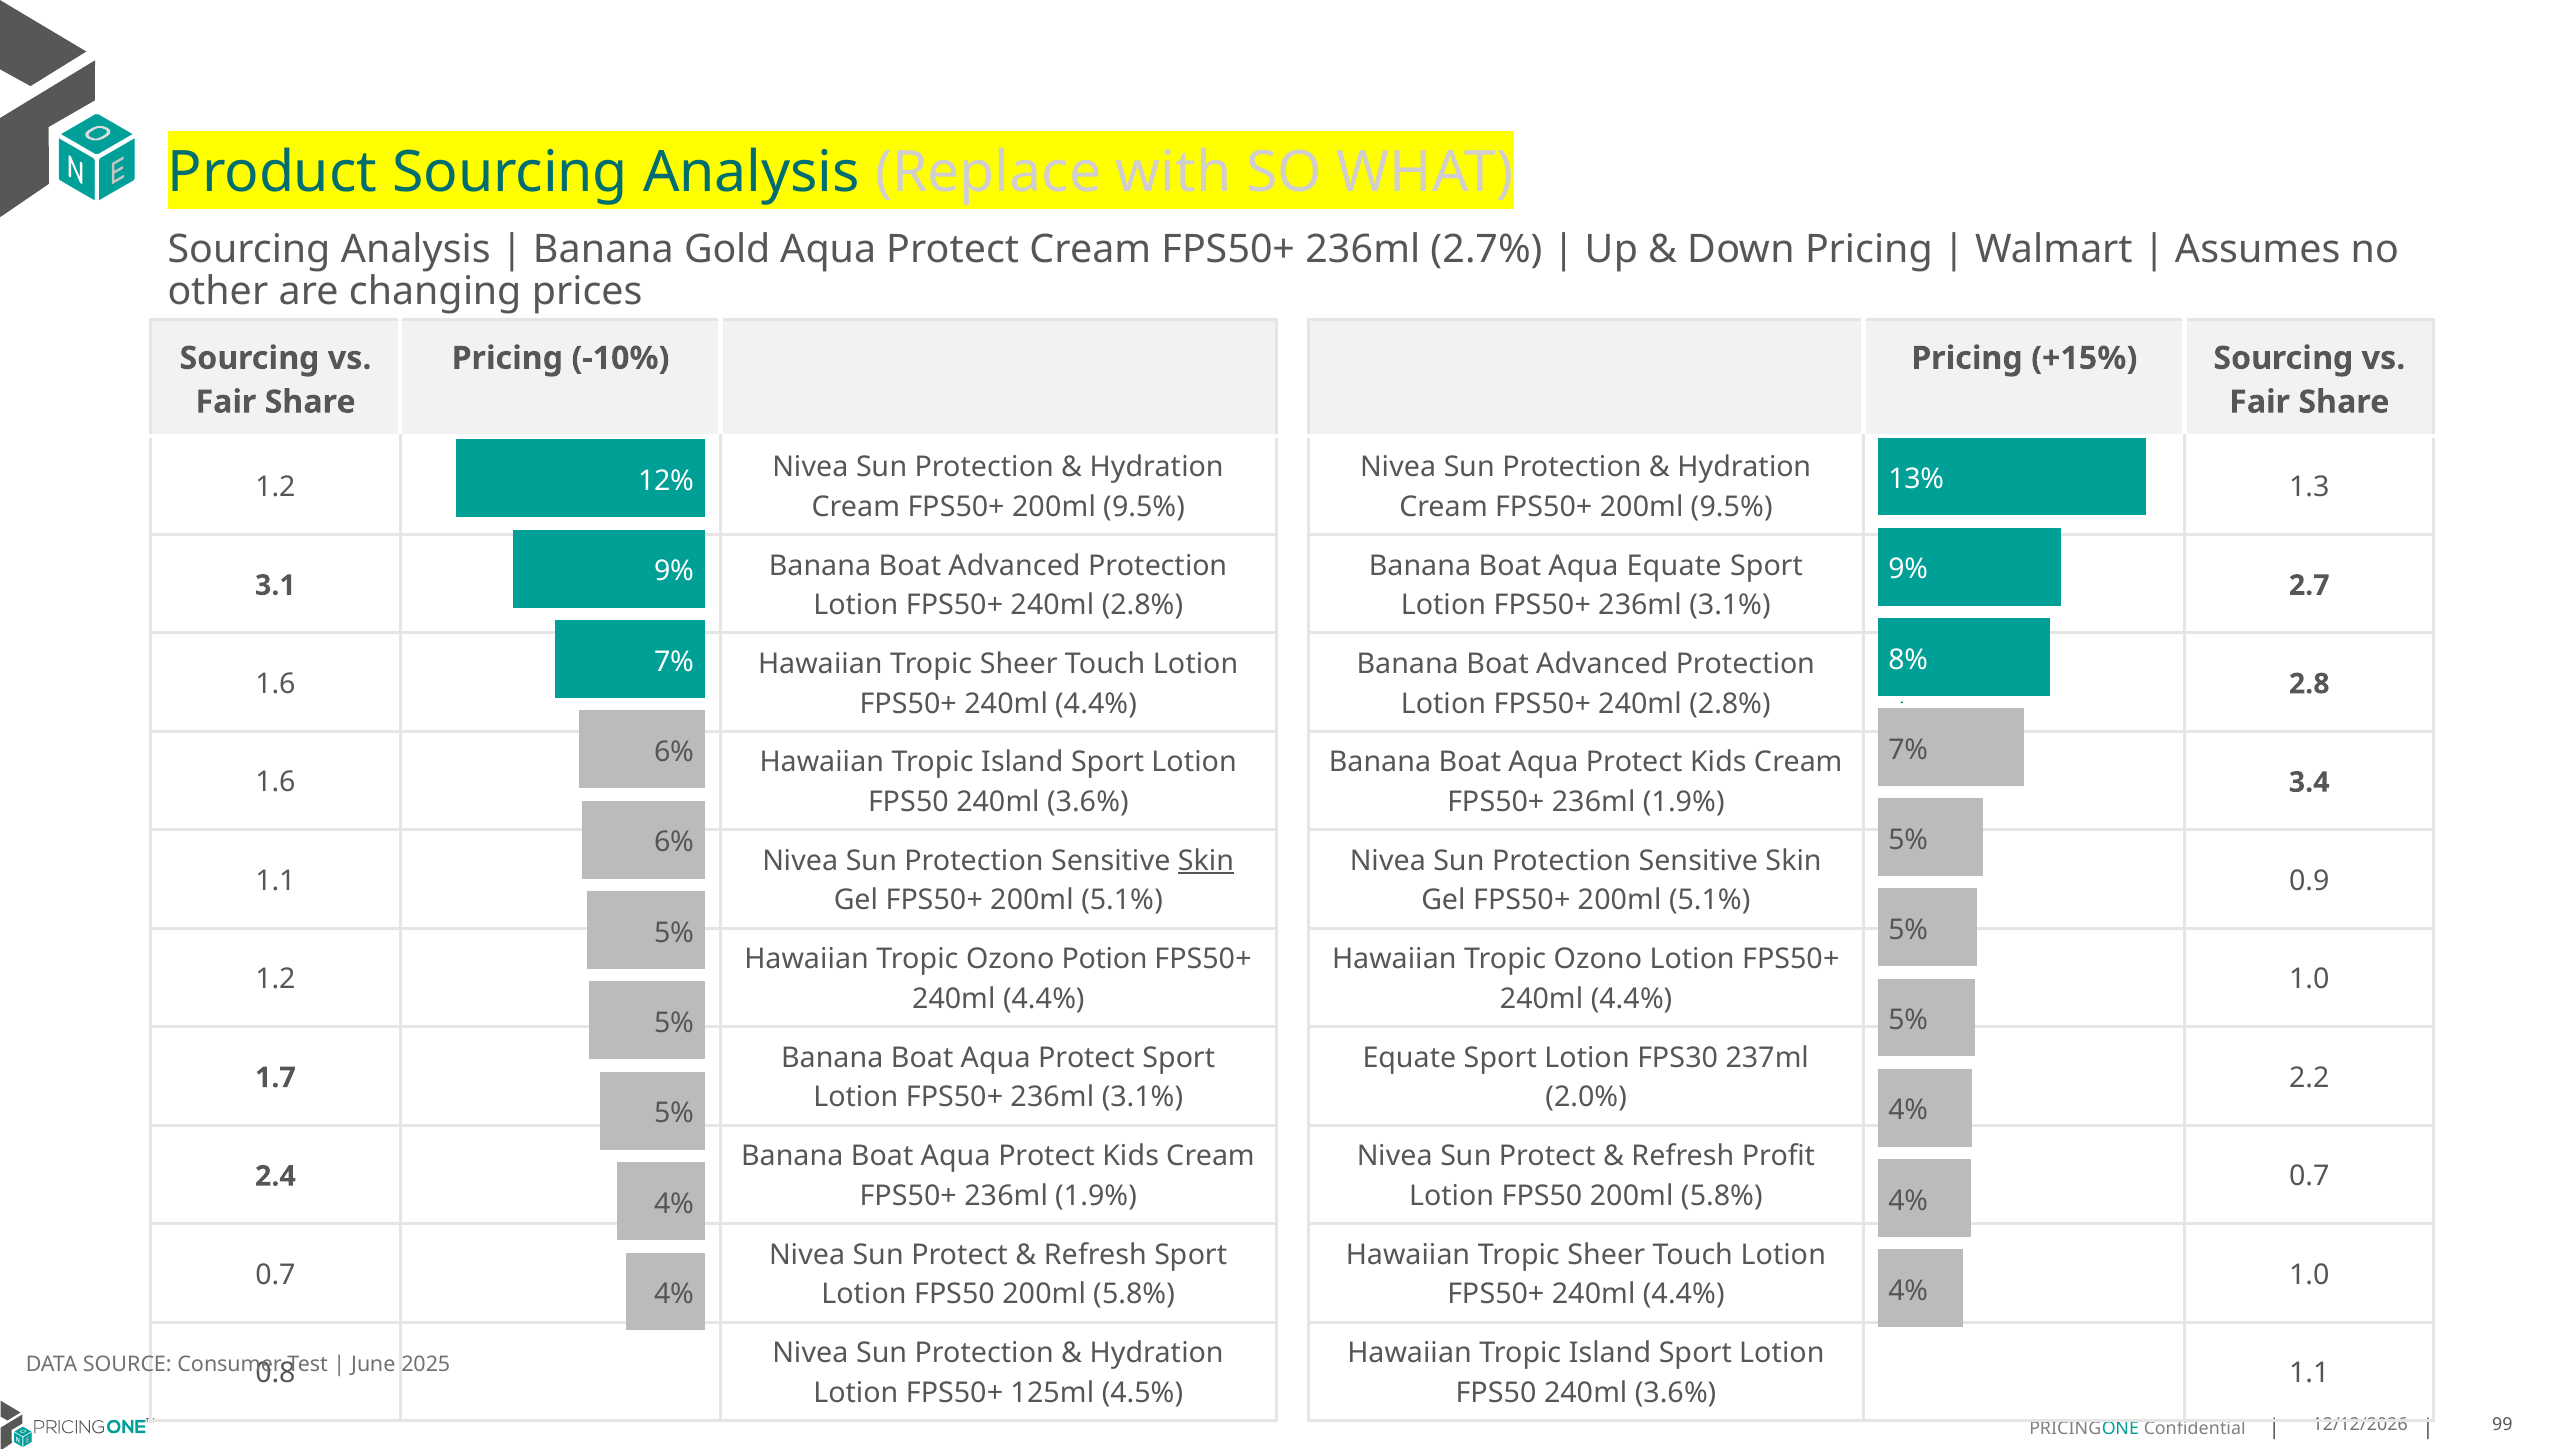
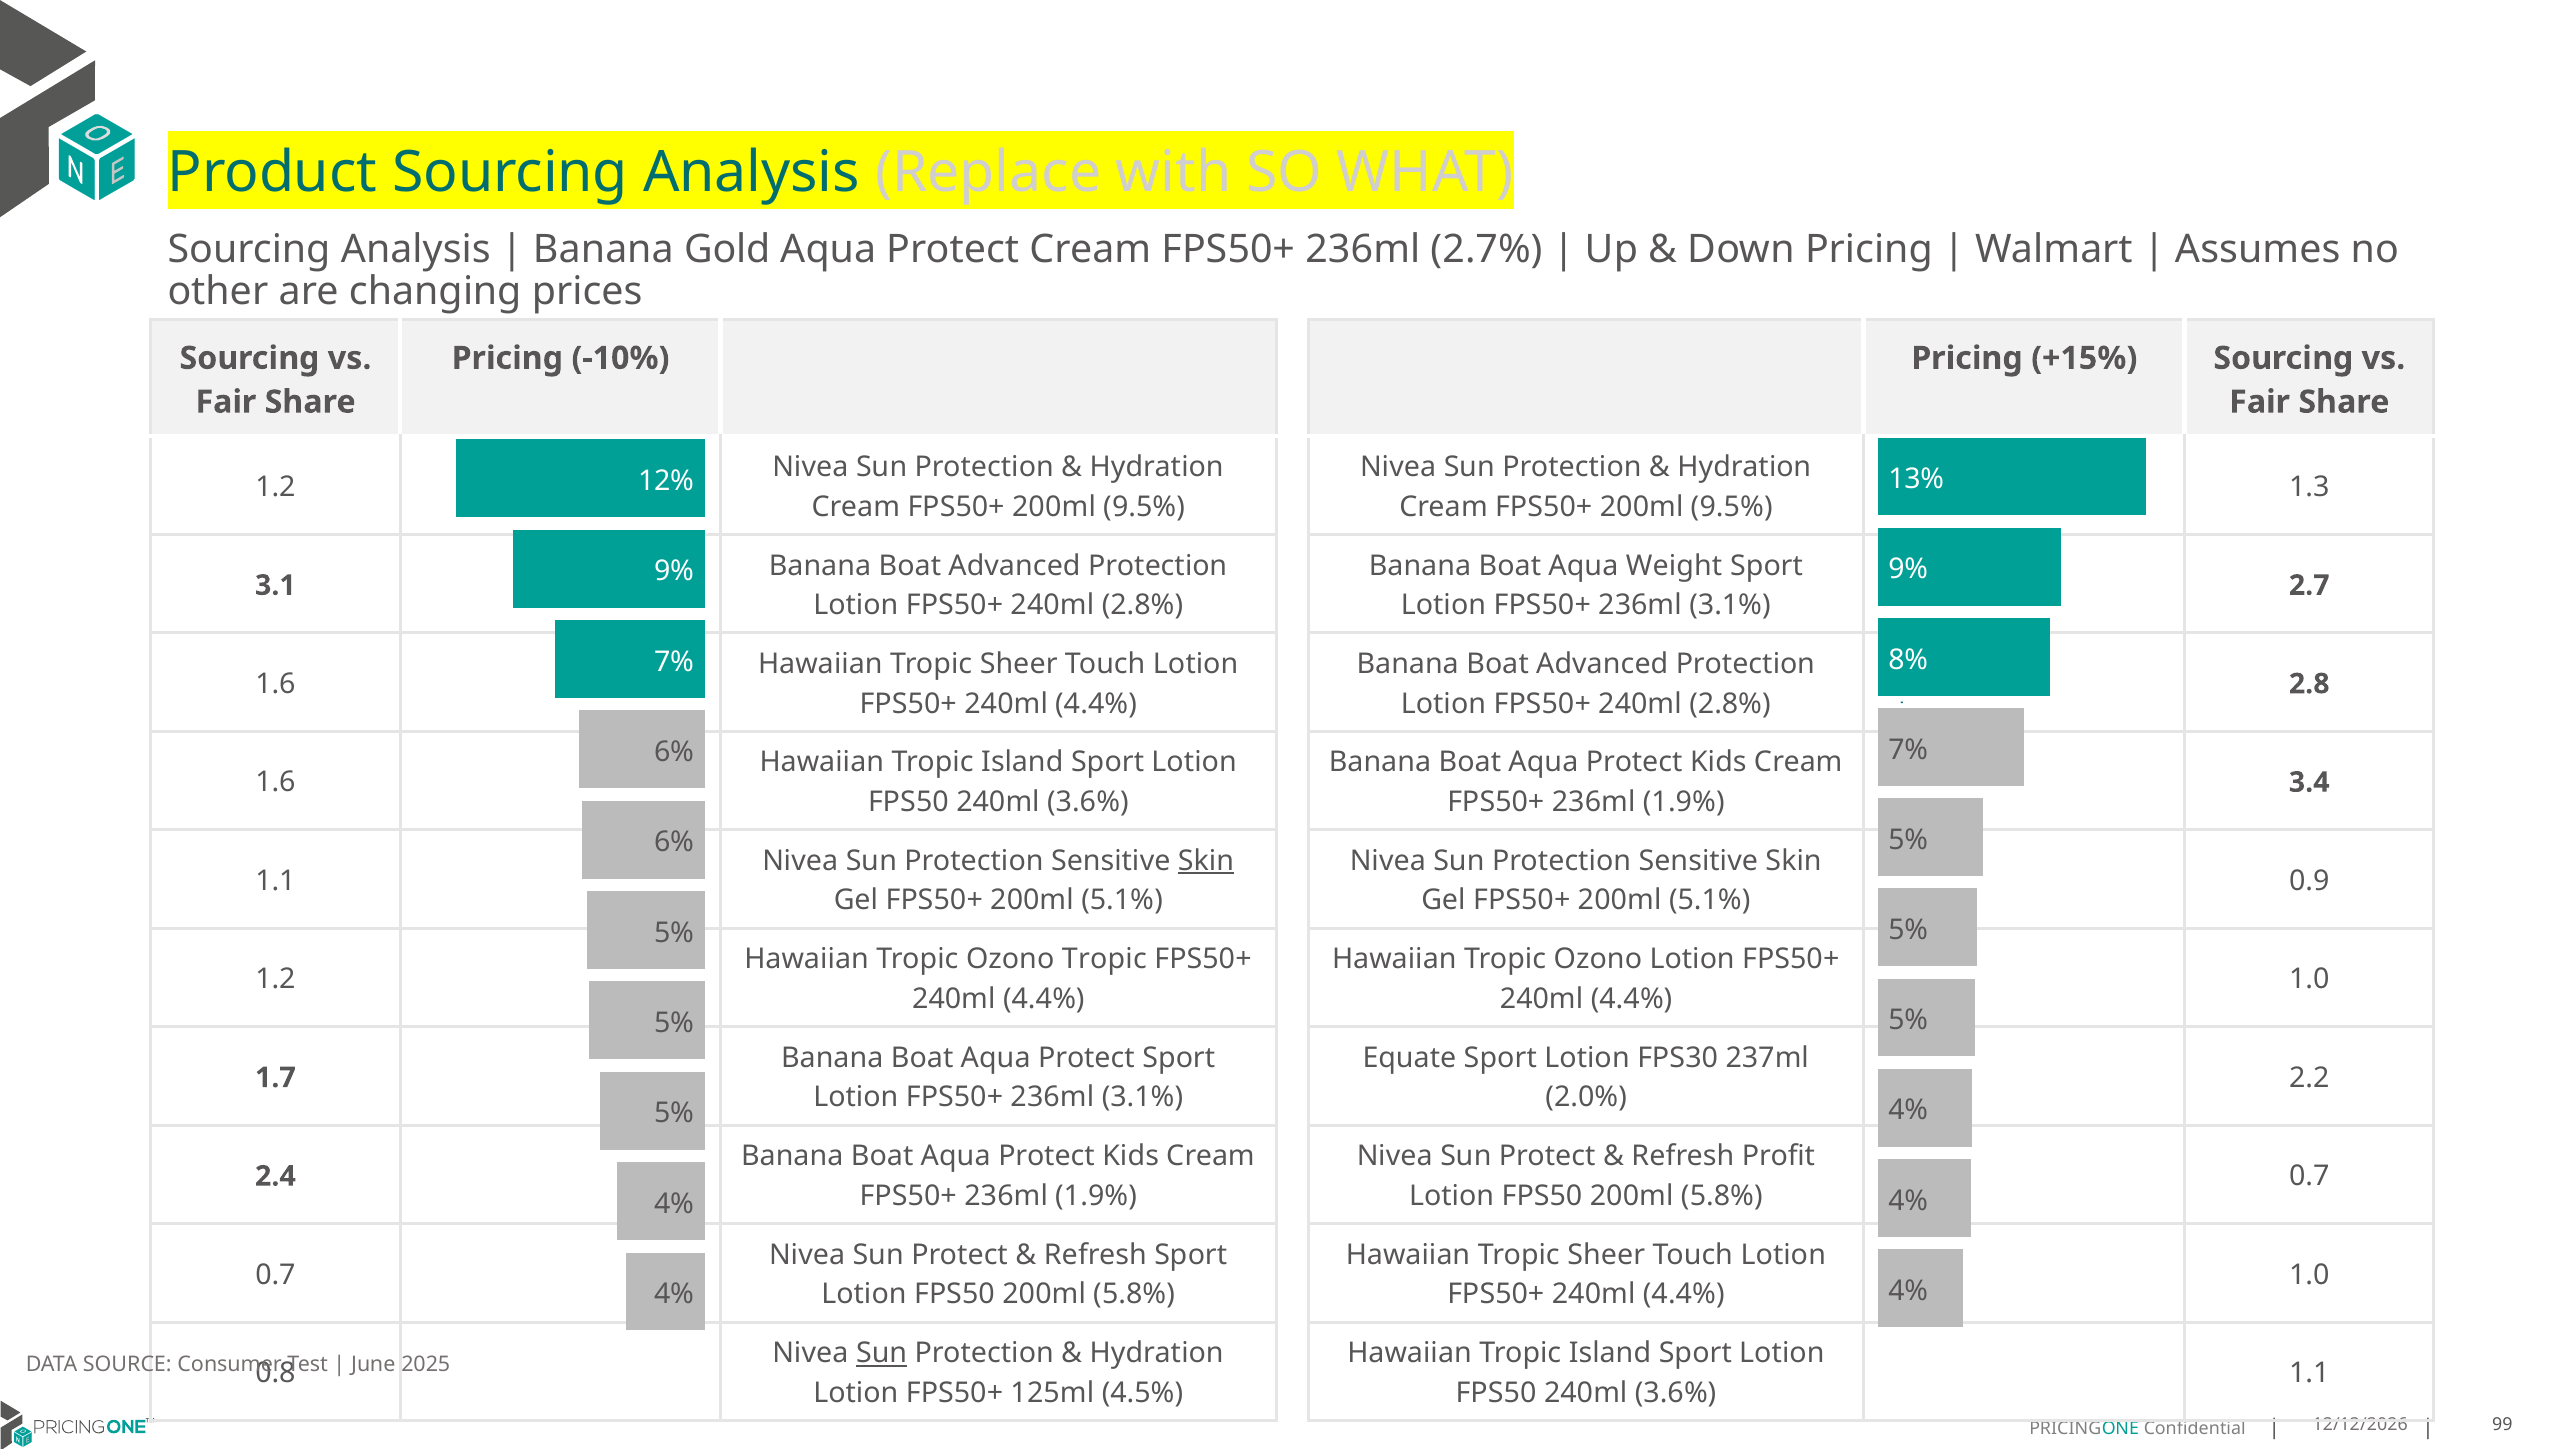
Aqua Equate: Equate -> Weight
Ozono Potion: Potion -> Tropic
Sun at (882, 1353) underline: none -> present
